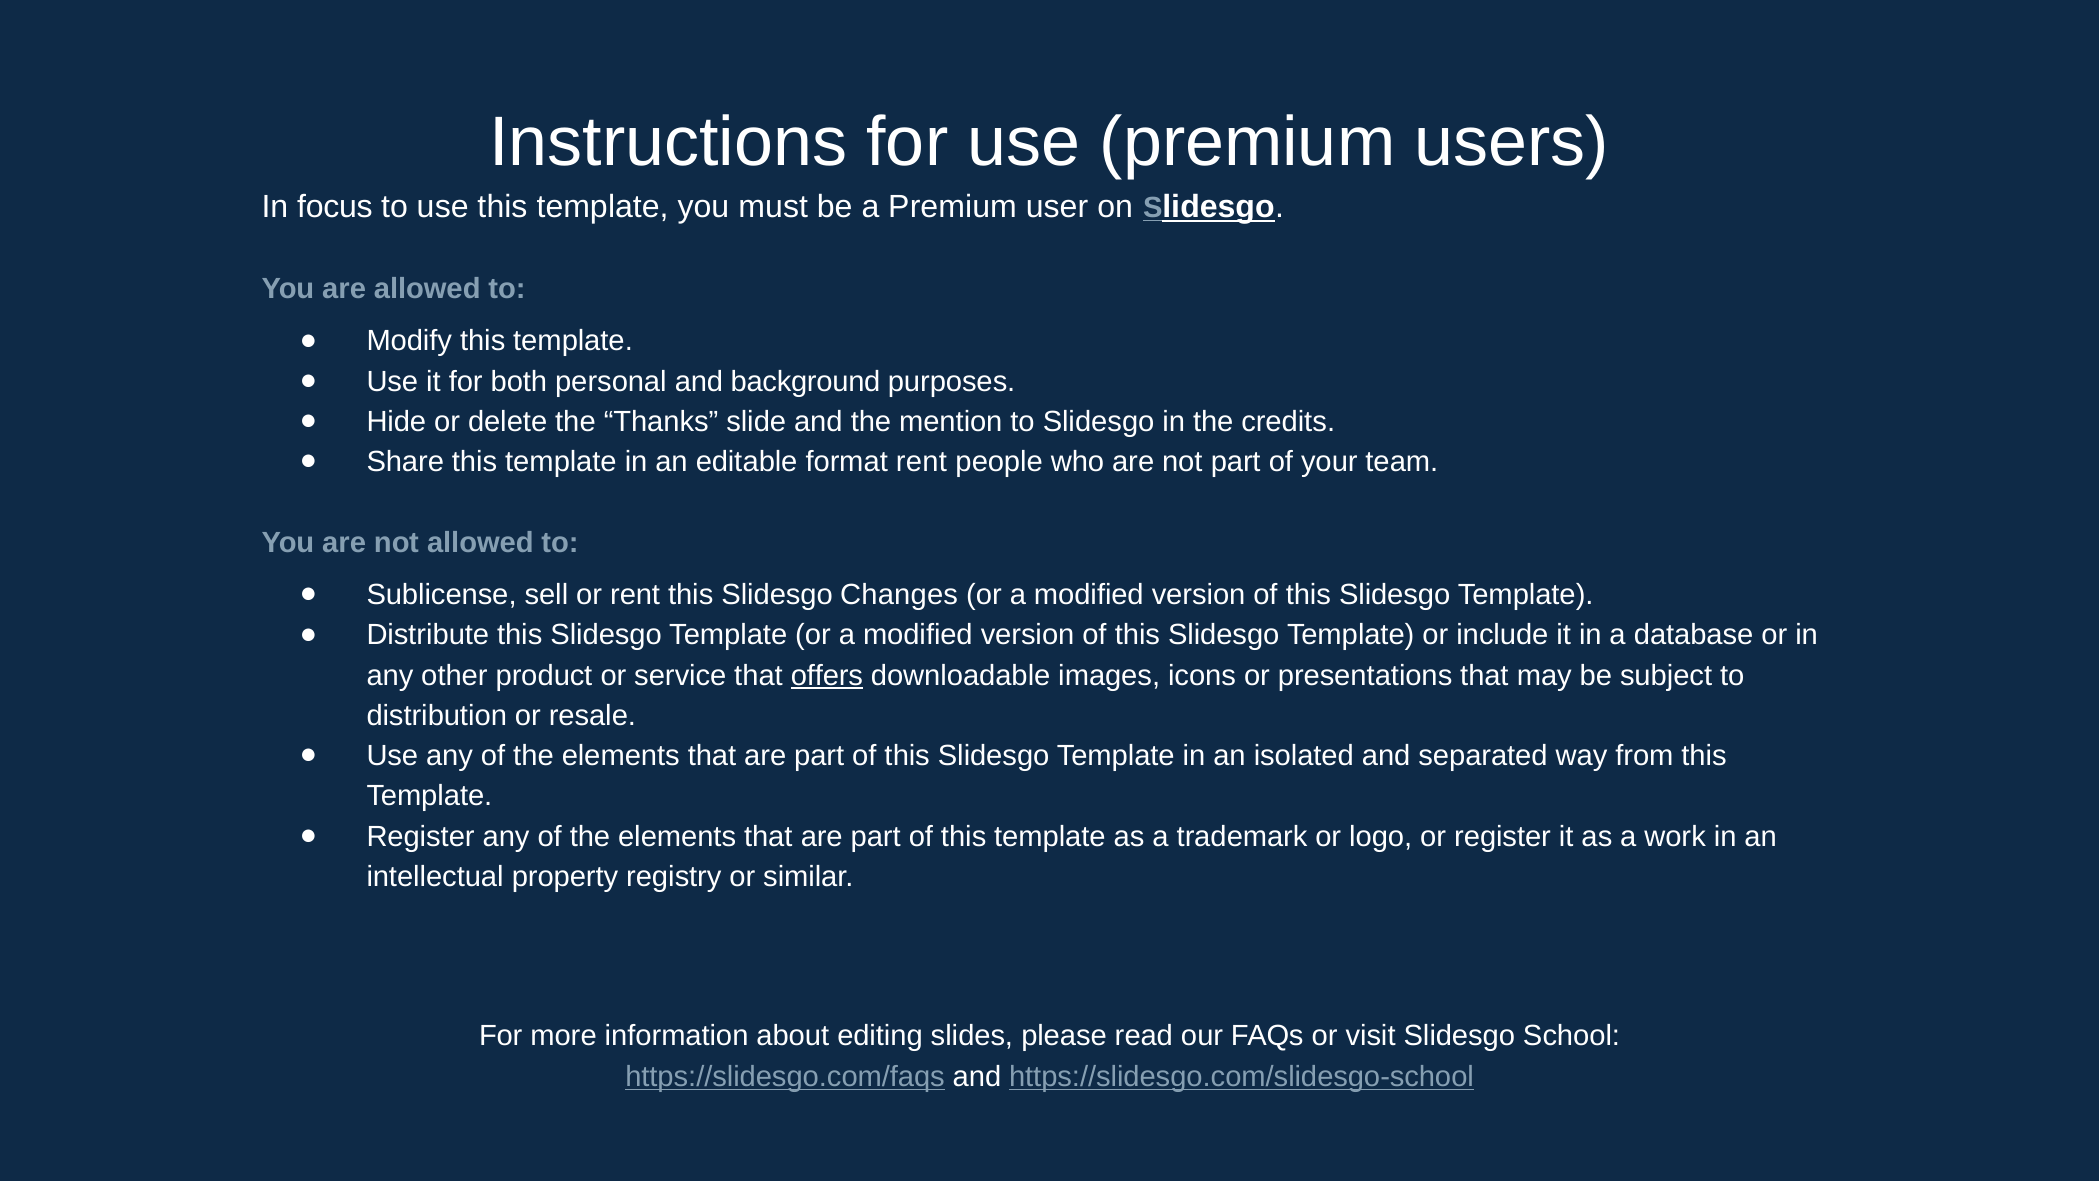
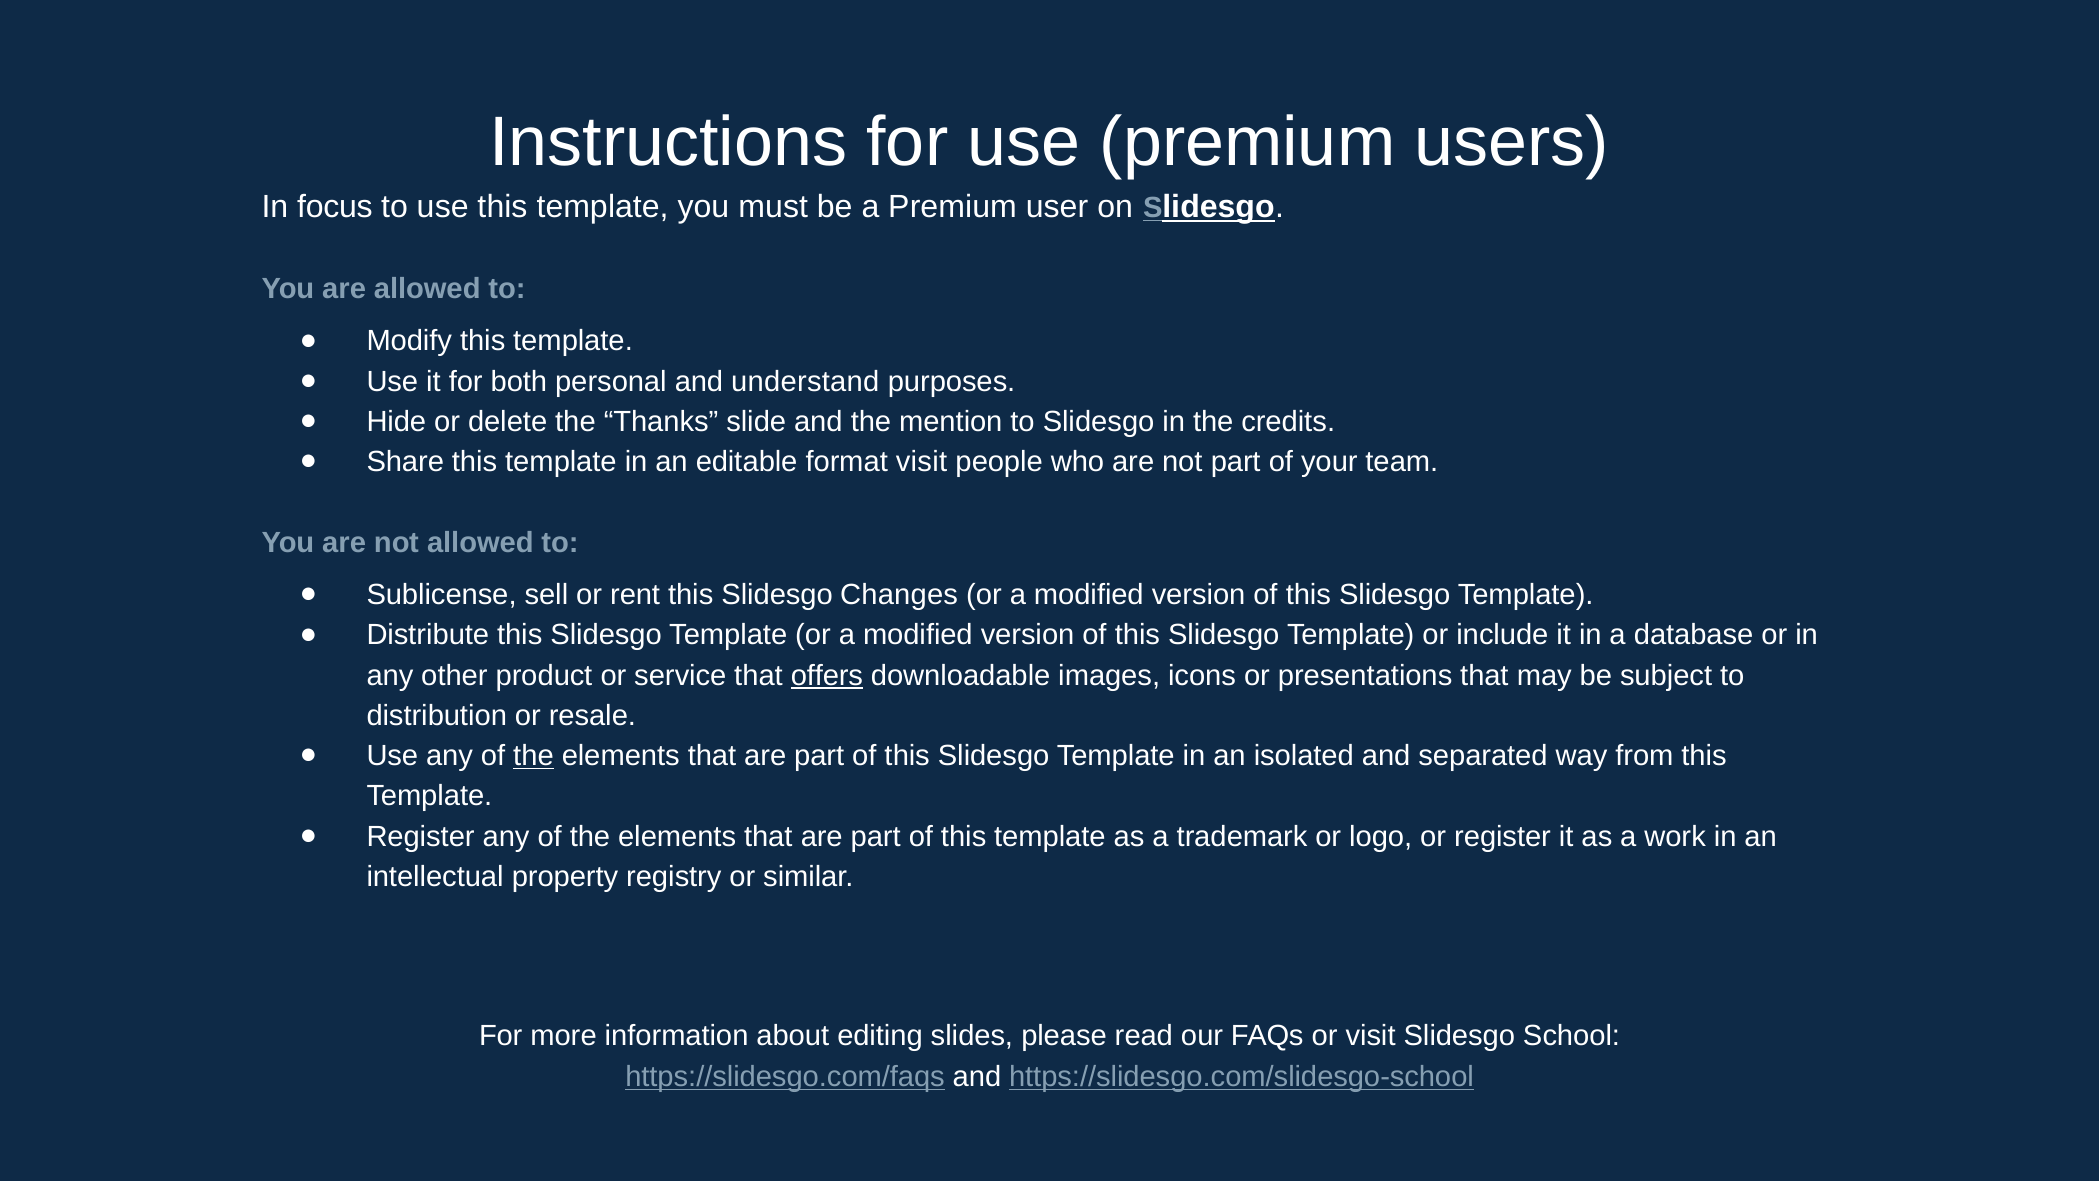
background: background -> understand
format rent: rent -> visit
the at (534, 756) underline: none -> present
